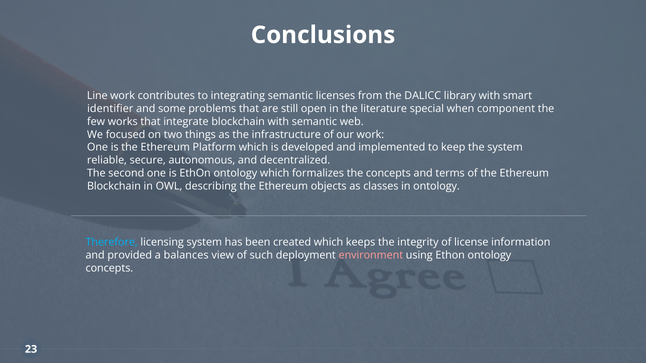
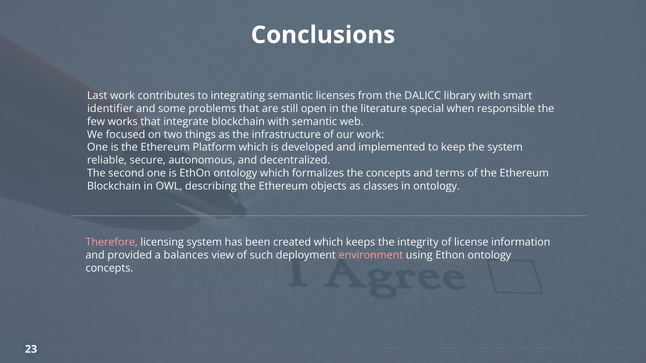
Line: Line -> Last
component: component -> responsible
Therefore colour: light blue -> pink
